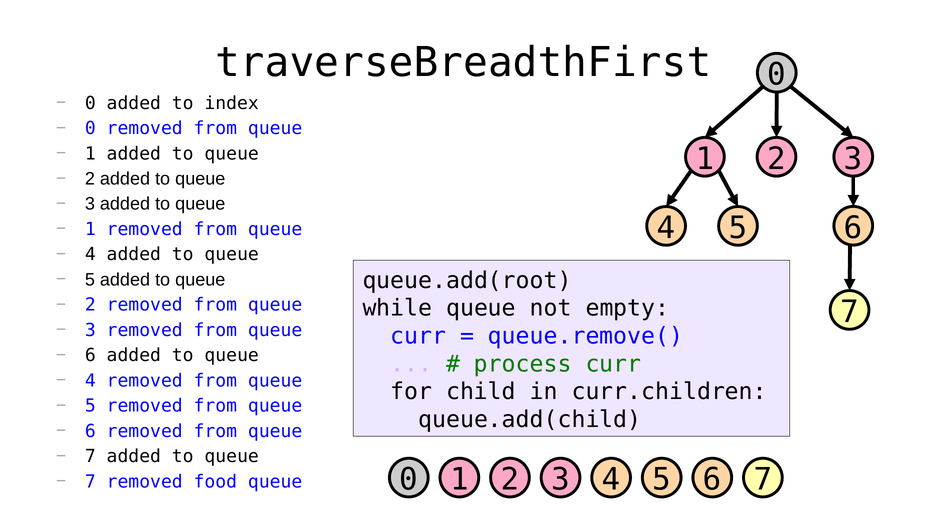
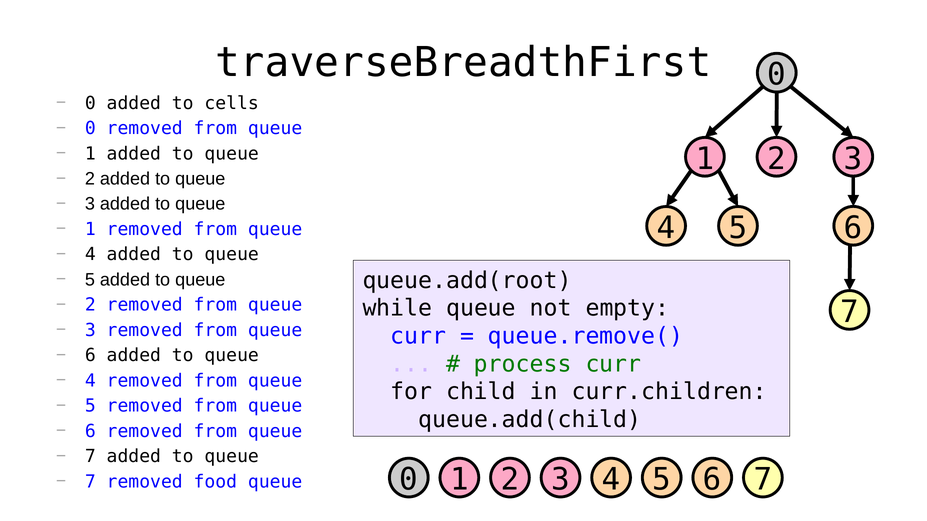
index: index -> cells
